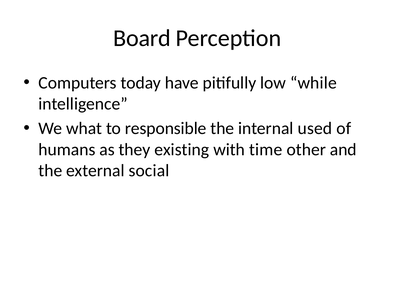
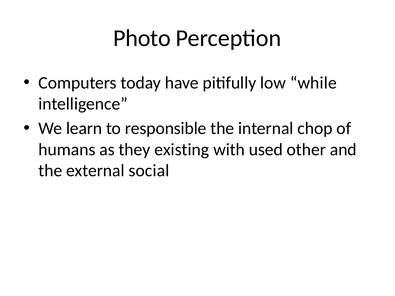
Board: Board -> Photo
what: what -> learn
used: used -> chop
time: time -> used
